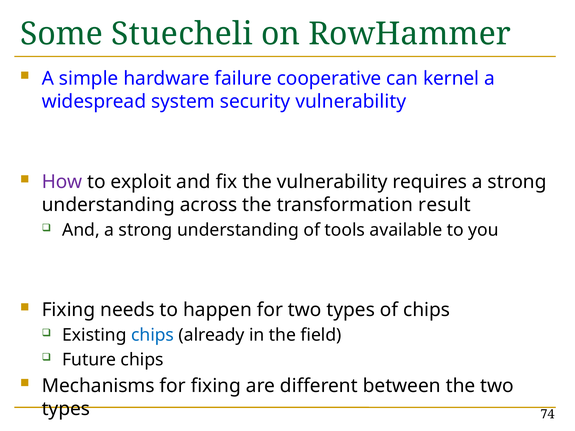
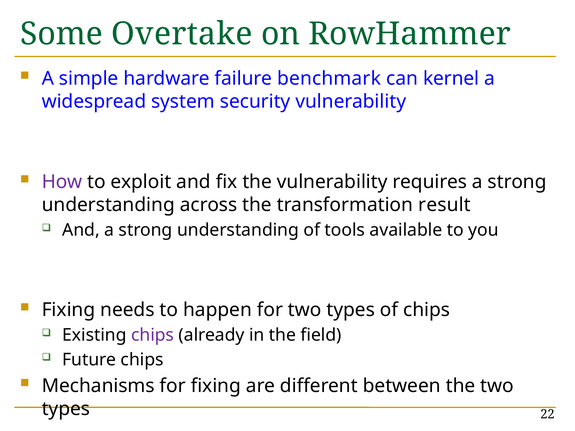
Stuecheli: Stuecheli -> Overtake
cooperative: cooperative -> benchmark
chips at (153, 335) colour: blue -> purple
74: 74 -> 22
